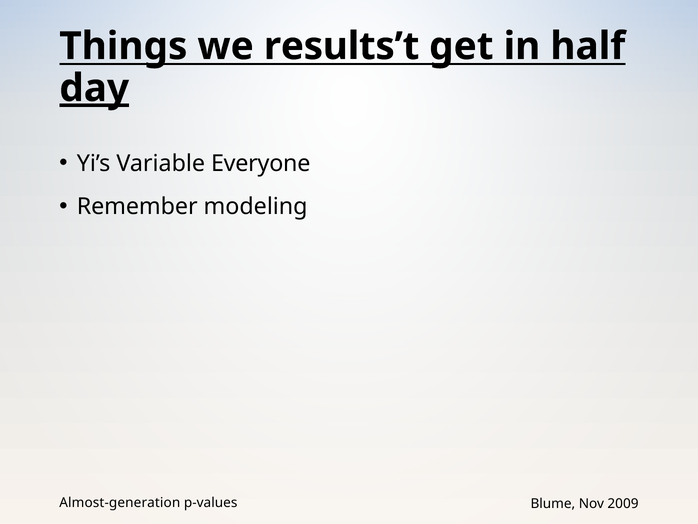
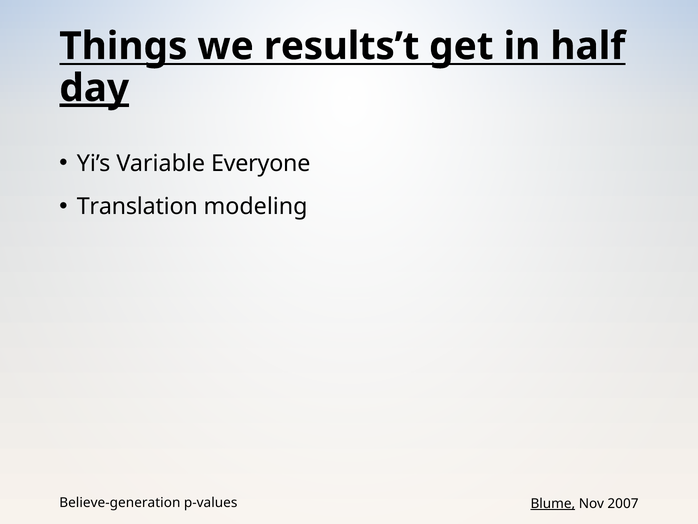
Remember: Remember -> Translation
Almost-generation: Almost-generation -> Believe-generation
Blume underline: none -> present
2009: 2009 -> 2007
